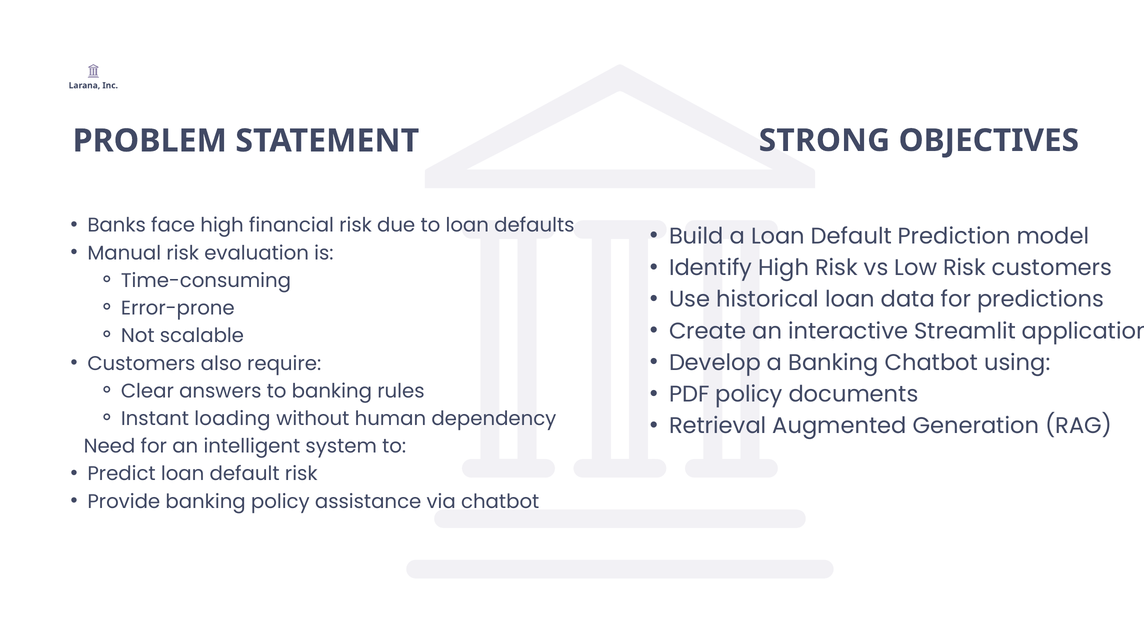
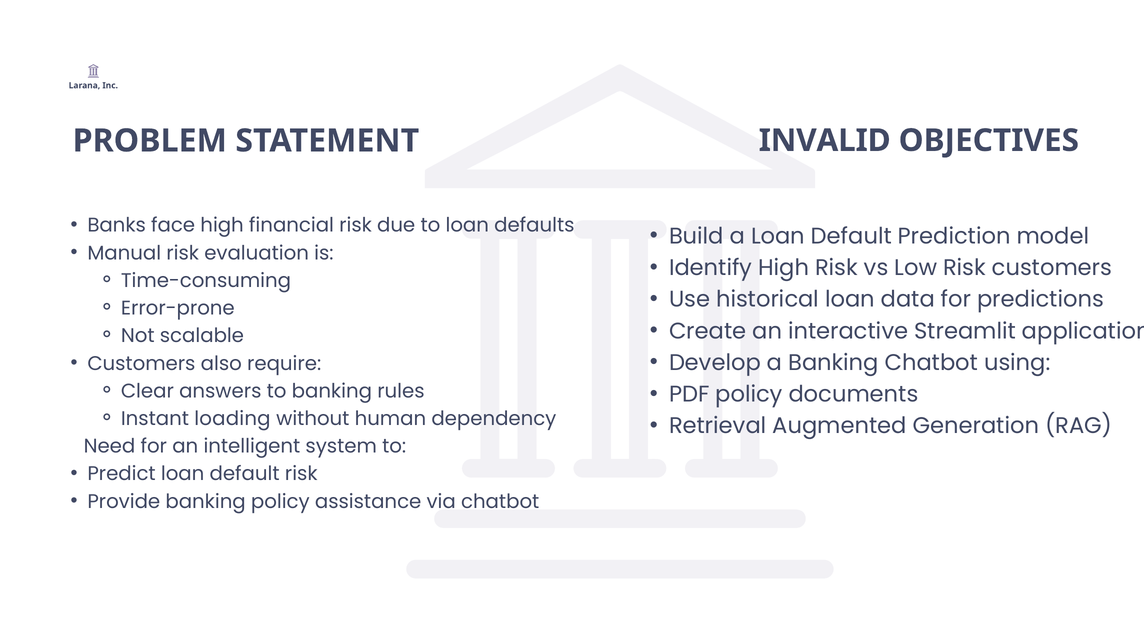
STRONG: STRONG -> INVALID
